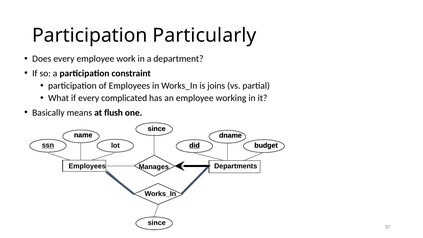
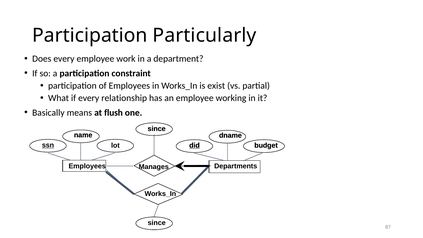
joins: joins -> exist
complicated: complicated -> relationship
